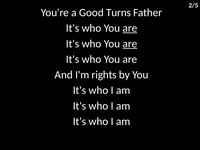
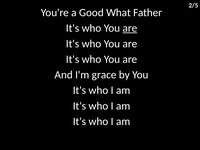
Turns: Turns -> What
are at (130, 44) underline: present -> none
rights: rights -> grace
